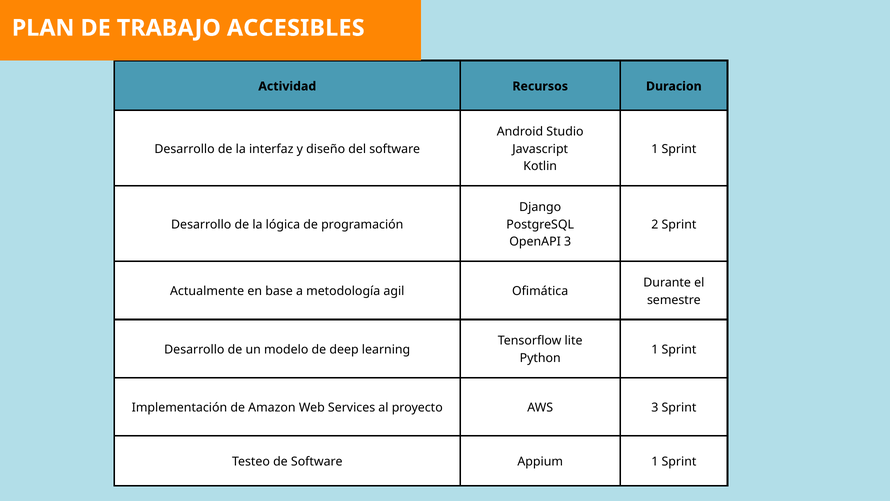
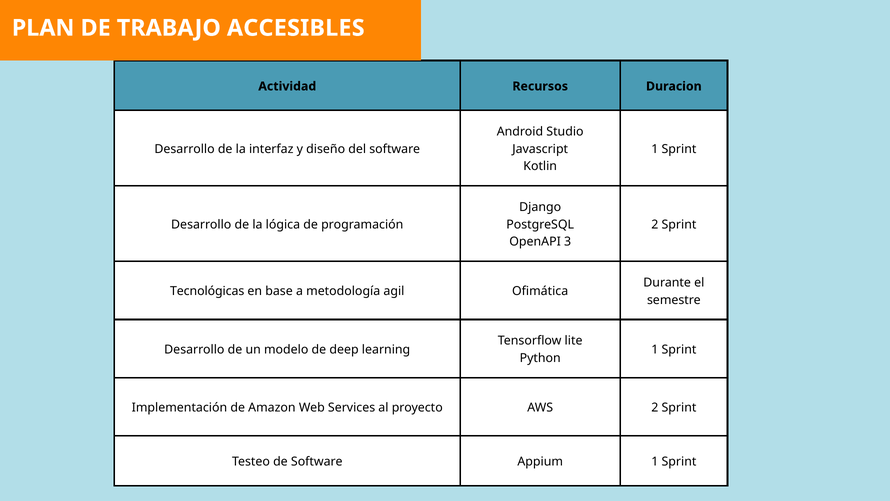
Actualmente: Actualmente -> Tecnológicas
AWS 3: 3 -> 2
